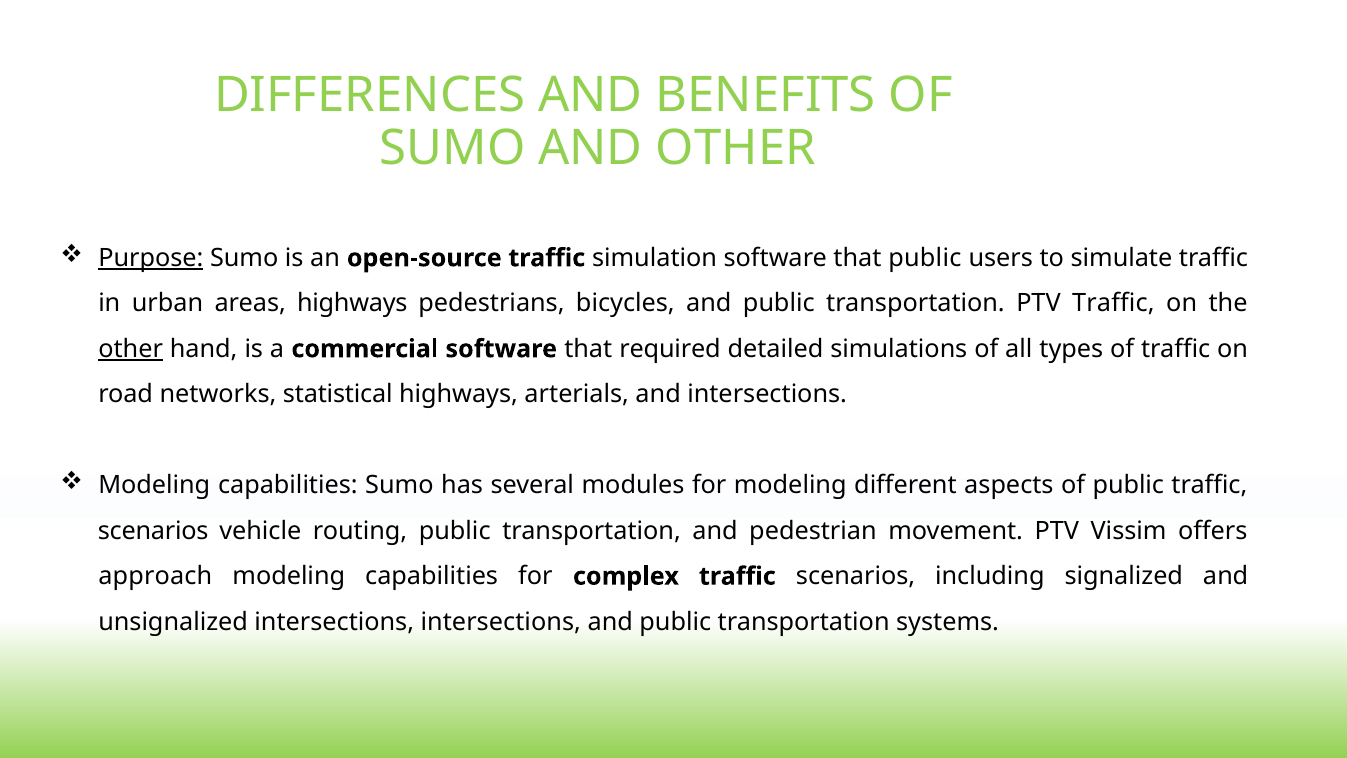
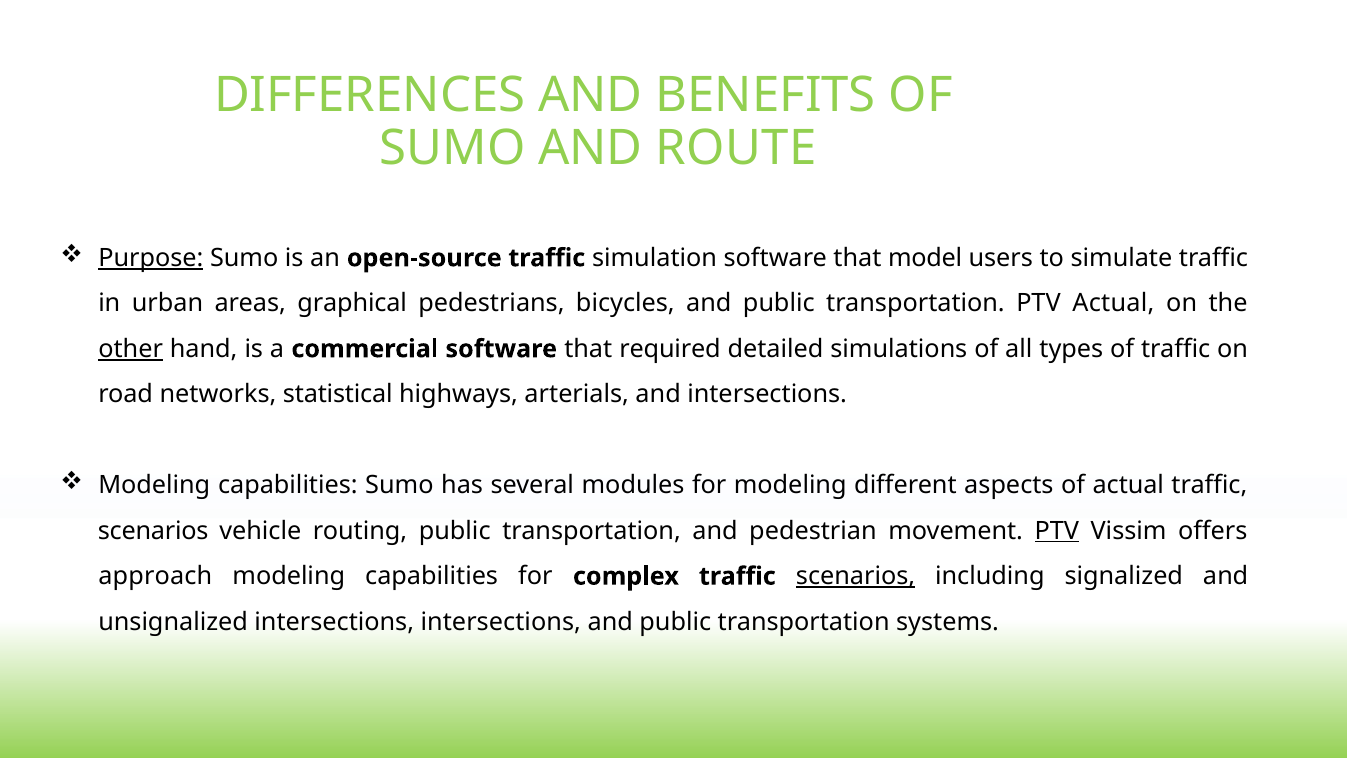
AND OTHER: OTHER -> ROUTE
that public: public -> model
areas highways: highways -> graphical
PTV Traffic: Traffic -> Actual
of public: public -> actual
PTV at (1057, 531) underline: none -> present
scenarios at (856, 576) underline: none -> present
